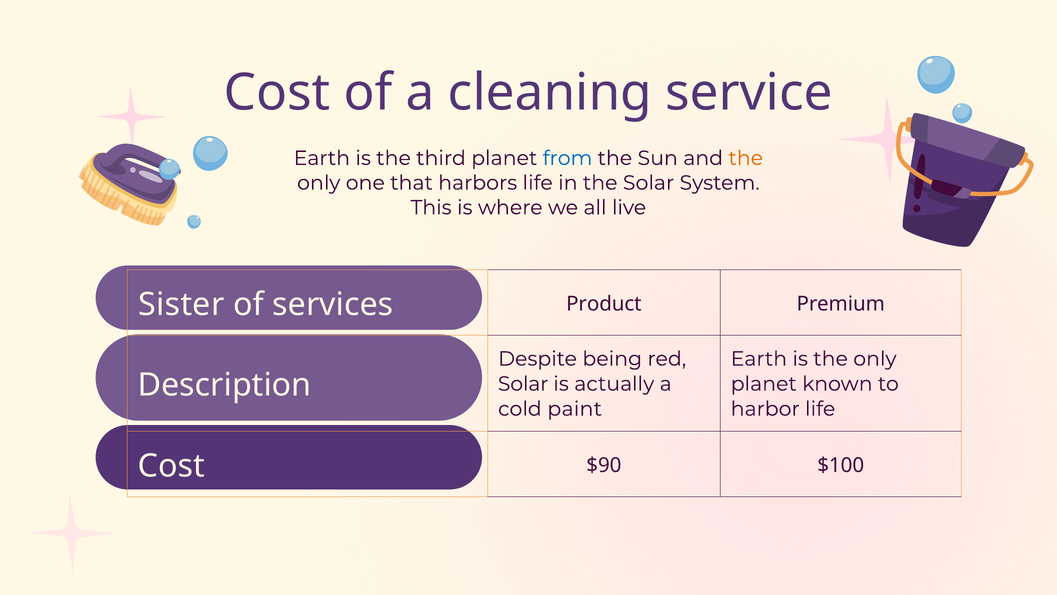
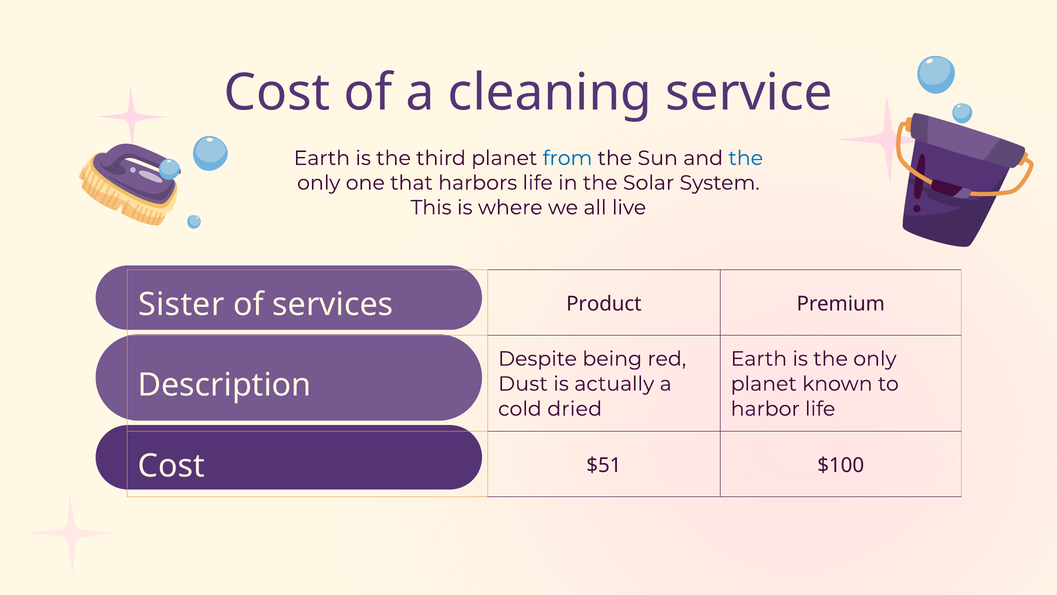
the at (746, 158) colour: orange -> blue
Solar at (523, 384): Solar -> Dust
paint: paint -> dried
$90: $90 -> $51
